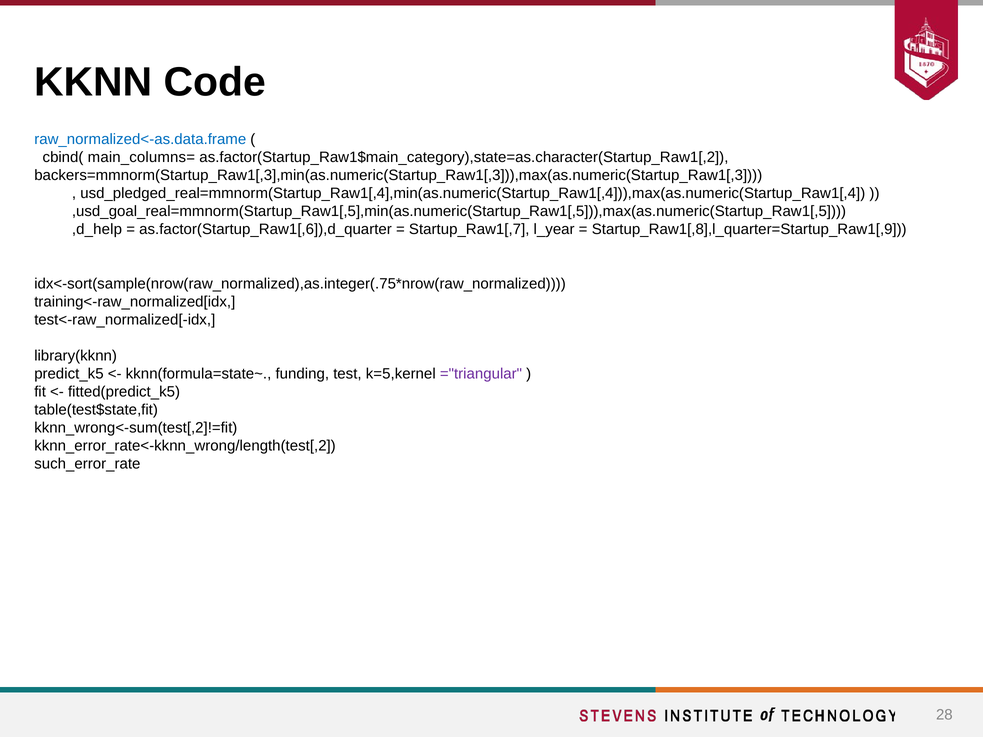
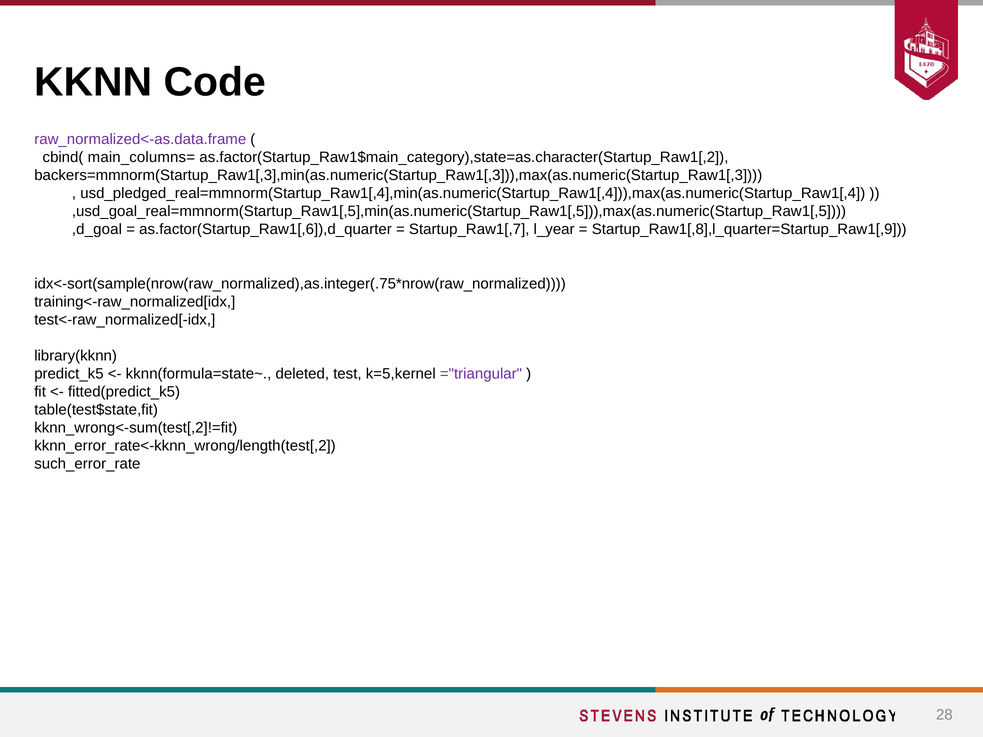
raw_normalized<-as.data.frame colour: blue -> purple
,d_help: ,d_help -> ,d_goal
funding: funding -> deleted
